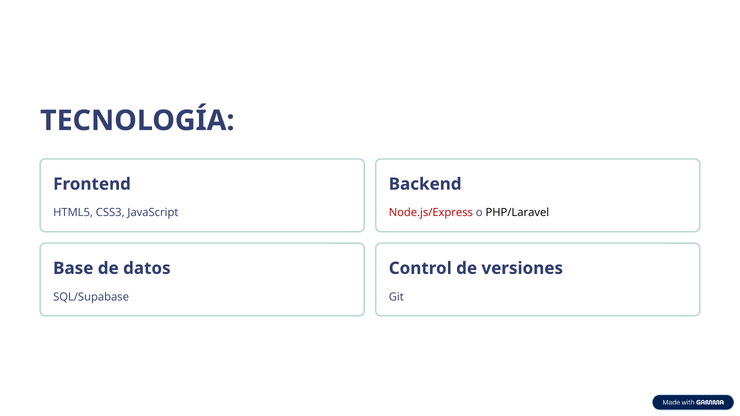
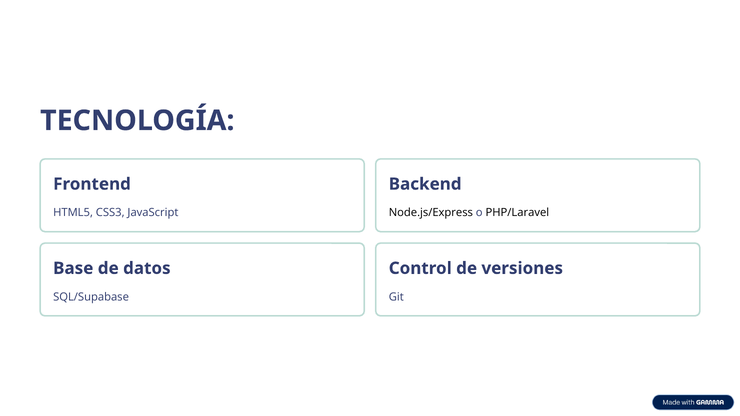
Node.js/Express colour: red -> black
